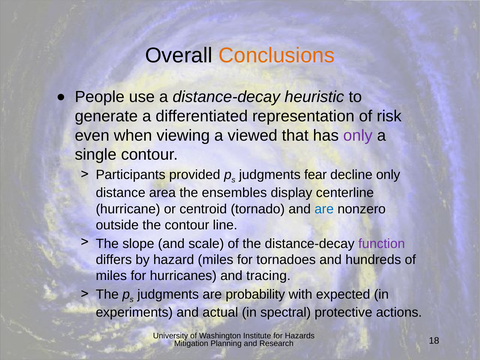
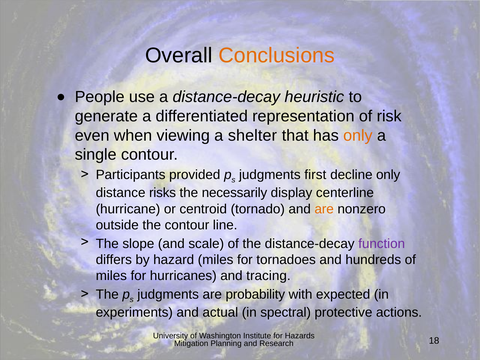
viewed: viewed -> shelter
only at (358, 135) colour: purple -> orange
fear: fear -> first
area: area -> risks
ensembles: ensembles -> necessarily
are at (324, 209) colour: blue -> orange
